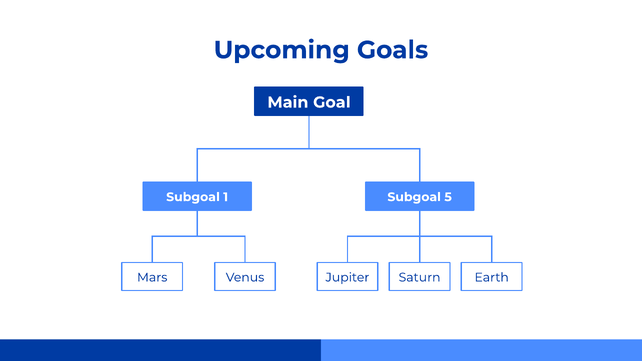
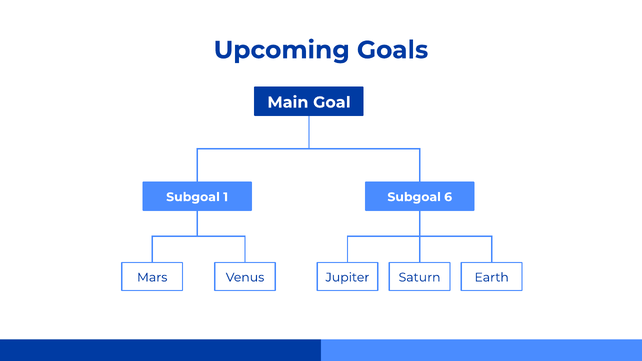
5: 5 -> 6
